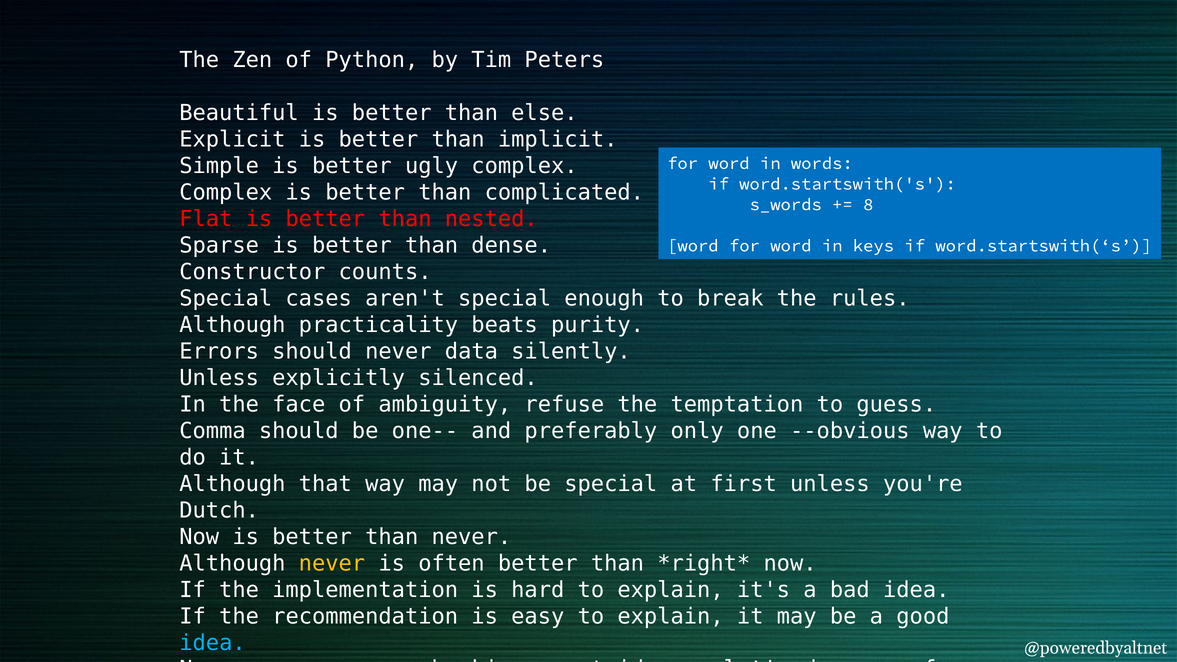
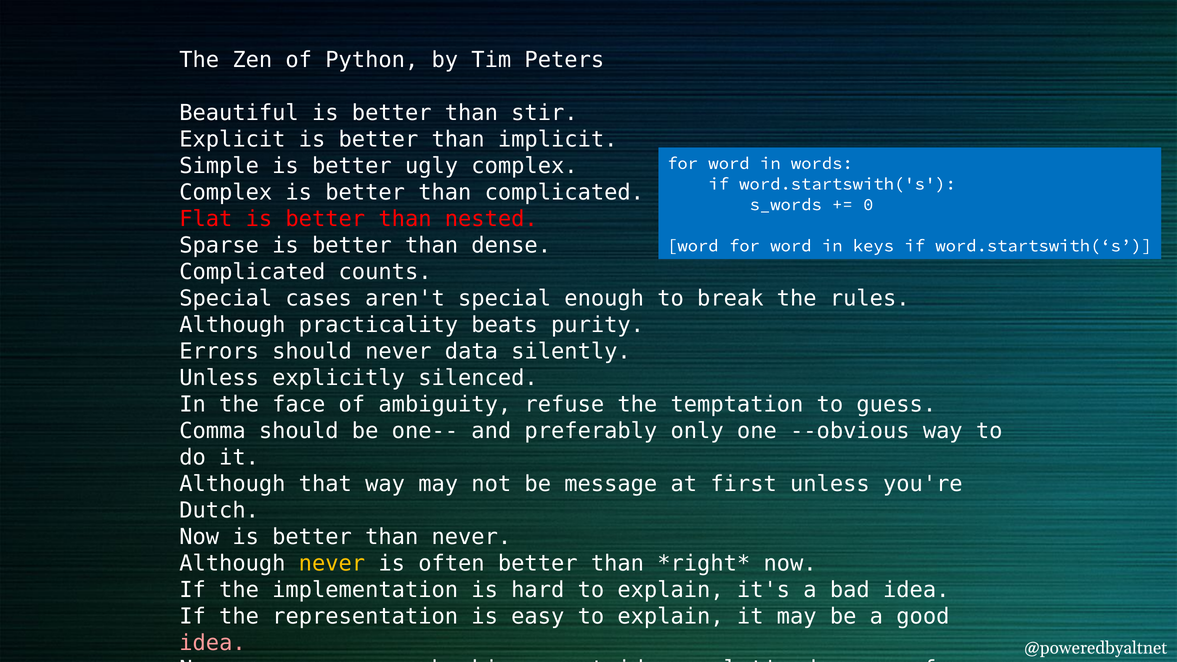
else: else -> stir
8: 8 -> 0
Constructor at (252, 272): Constructor -> Complicated
be special: special -> message
recommendation: recommendation -> representation
idea at (213, 643) colour: light blue -> pink
